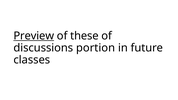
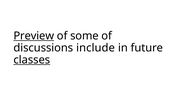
these: these -> some
portion: portion -> include
classes underline: none -> present
